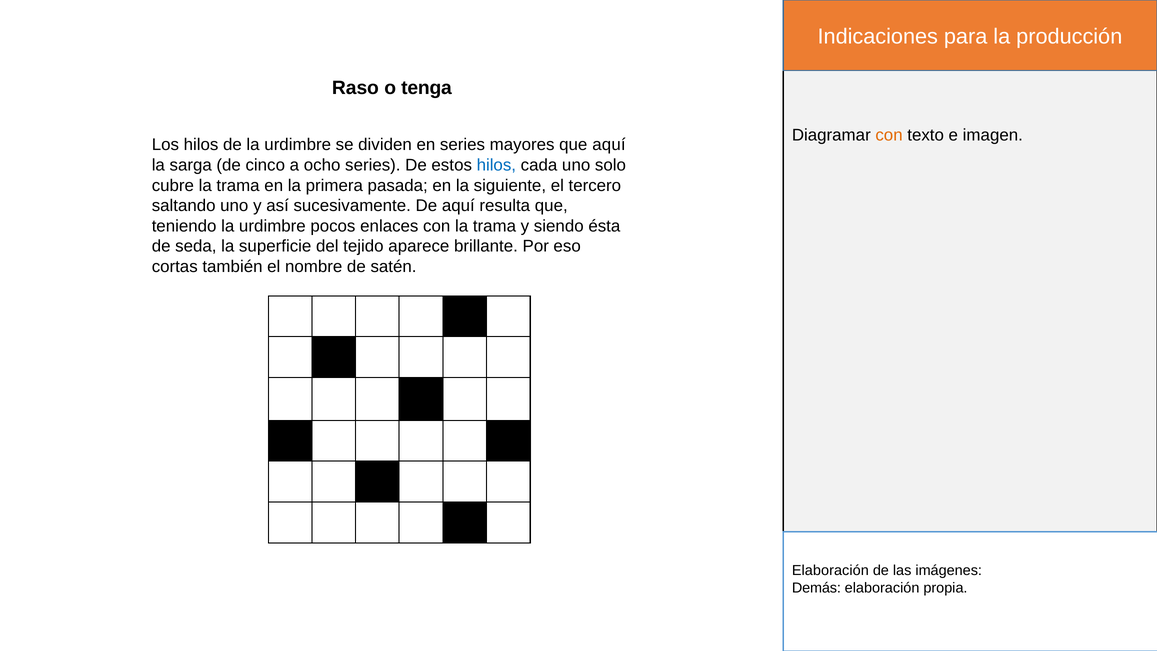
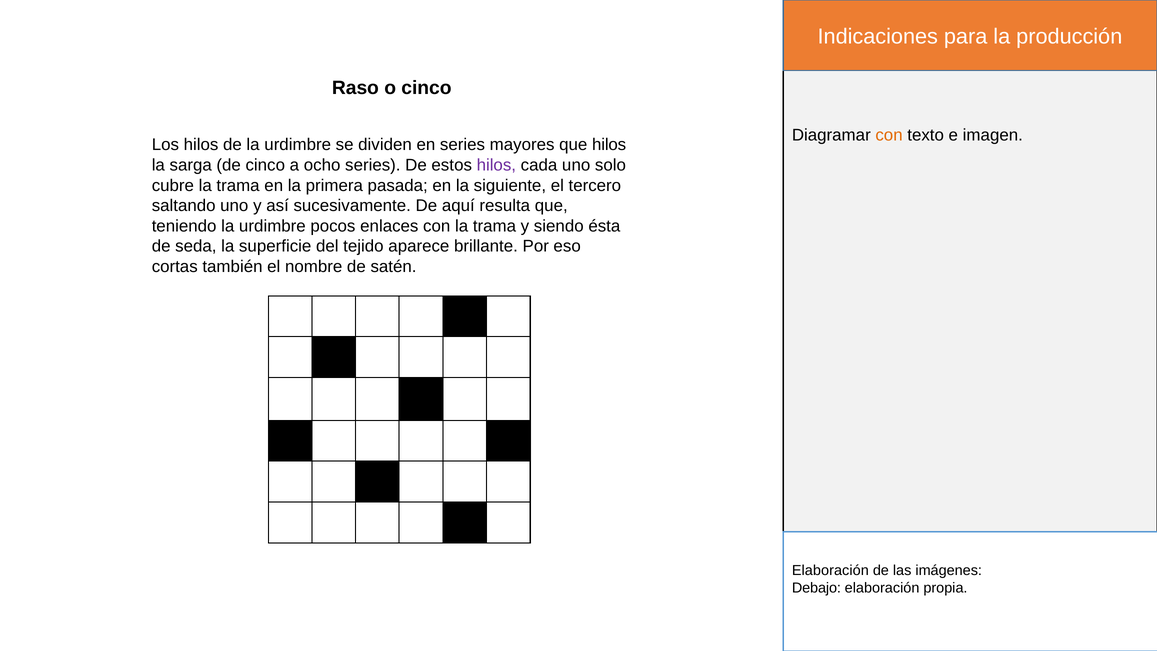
o tenga: tenga -> cinco
que aquí: aquí -> hilos
hilos at (496, 165) colour: blue -> purple
Demás: Demás -> Debajo
